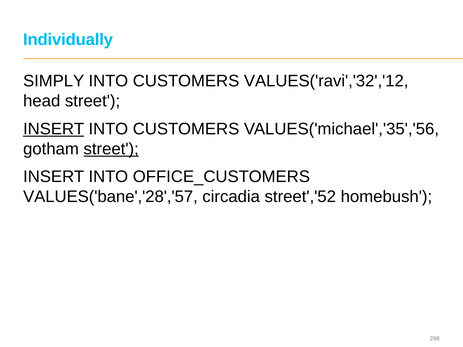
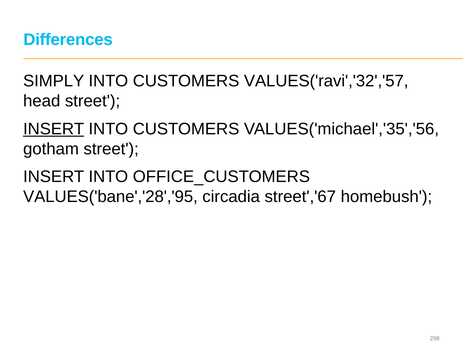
Individually: Individually -> Differences
VALUES('ravi','32','12: VALUES('ravi','32','12 -> VALUES('ravi','32','57
street at (111, 149) underline: present -> none
VALUES('bane','28','57: VALUES('bane','28','57 -> VALUES('bane','28','95
street','52: street','52 -> street','67
